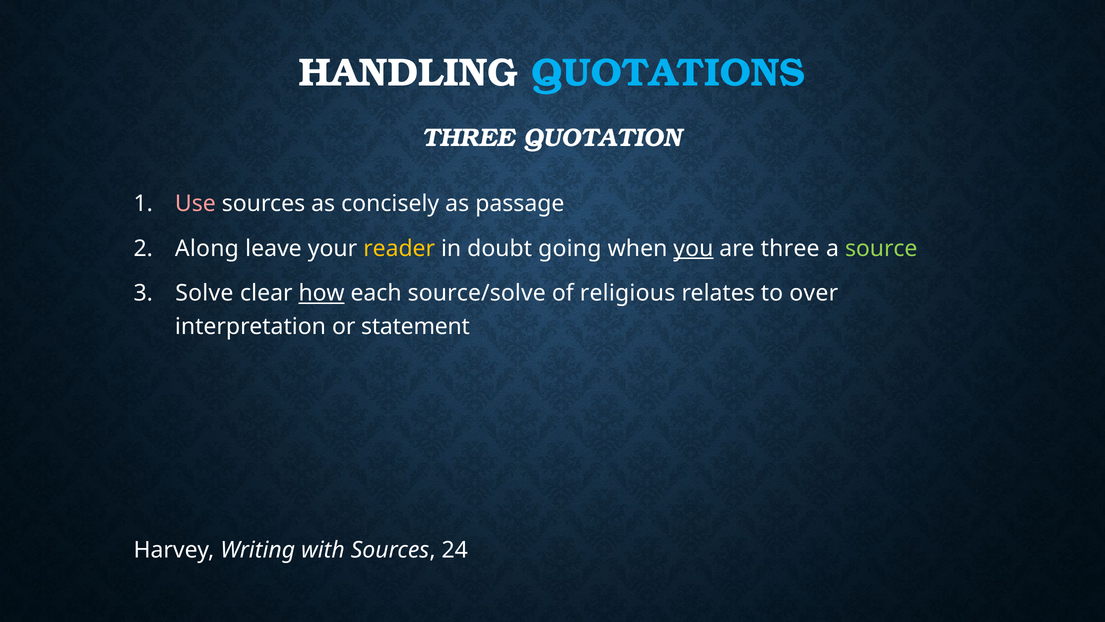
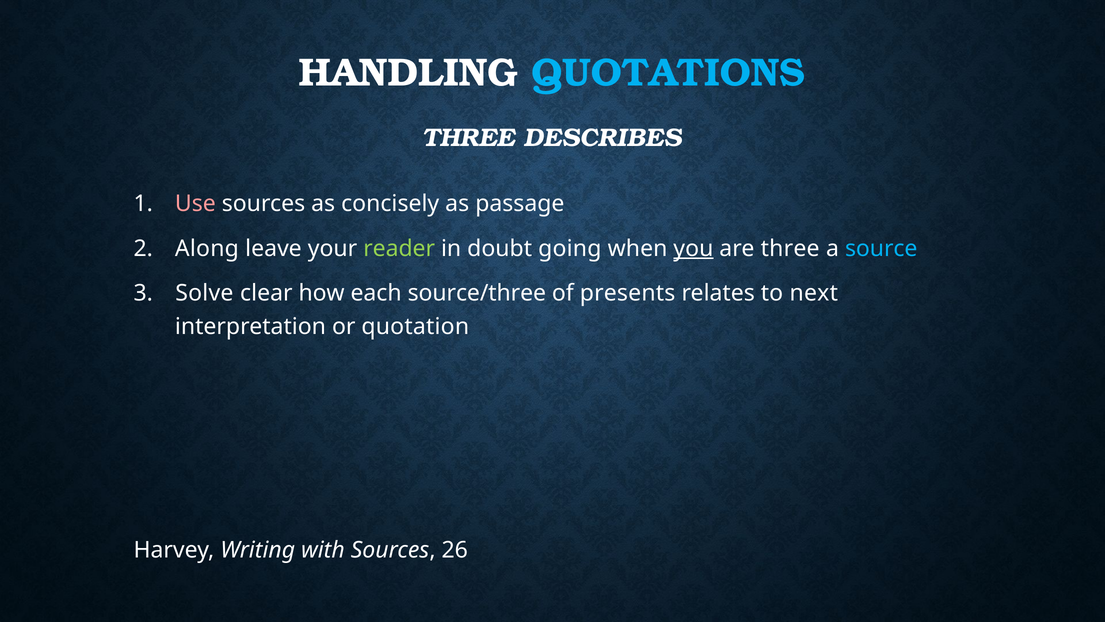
QUOTATION: QUOTATION -> DESCRIBES
reader colour: yellow -> light green
source colour: light green -> light blue
how underline: present -> none
source/solve: source/solve -> source/three
religious: religious -> presents
over: over -> next
statement: statement -> quotation
24: 24 -> 26
